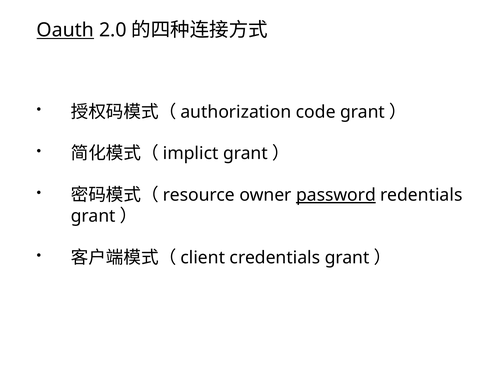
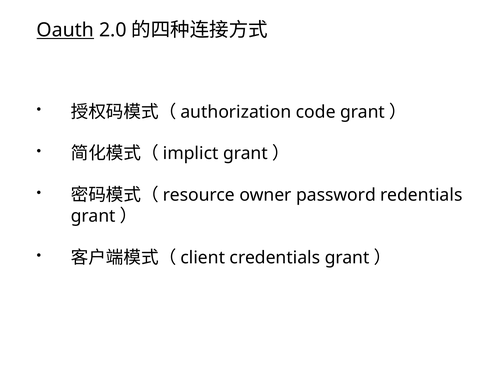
password underline: present -> none
